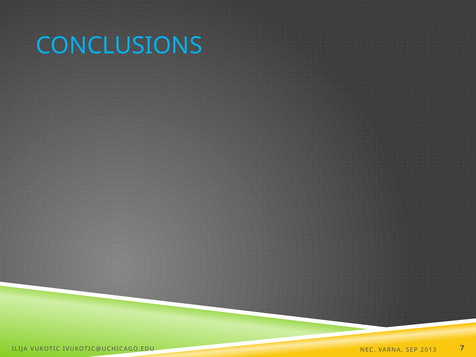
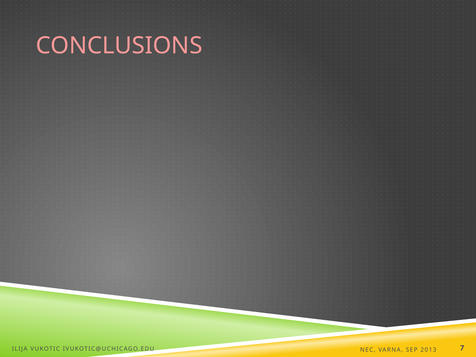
CONCLUSIONS colour: light blue -> pink
